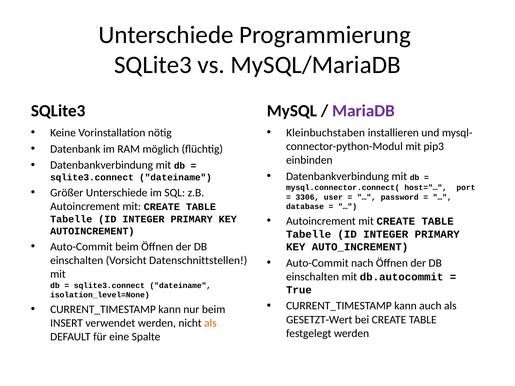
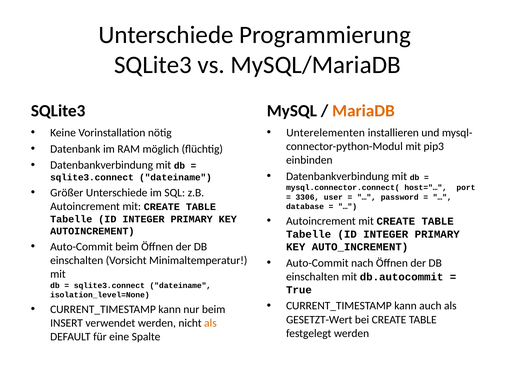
MariaDB colour: purple -> orange
Kleinbuchstaben: Kleinbuchstaben -> Unterelementen
Datenschnittstellen: Datenschnittstellen -> Minimaltemperatur
